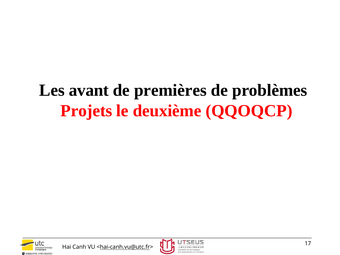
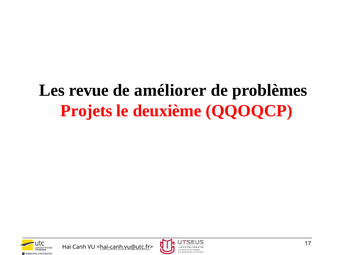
avant: avant -> revue
premières: premières -> améliorer
